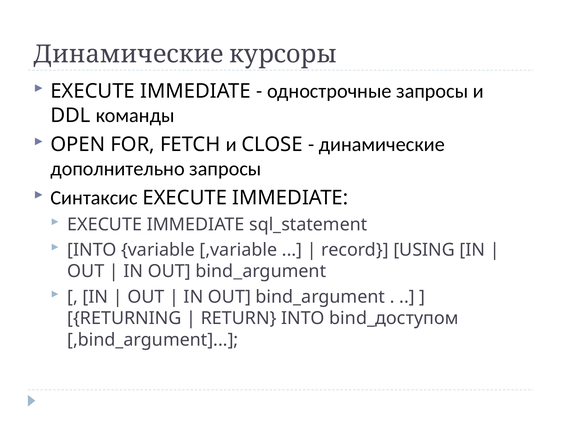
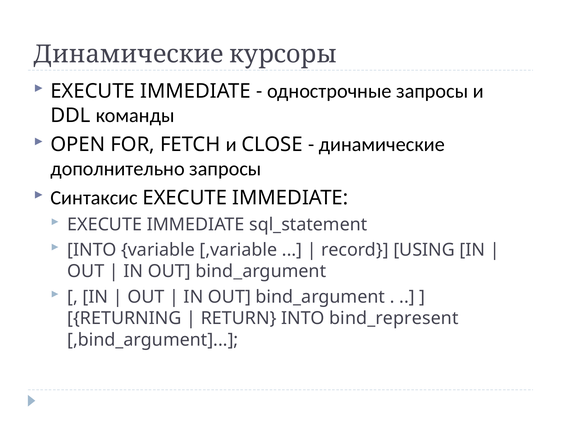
bind_доступом: bind_доступом -> bind_represent
